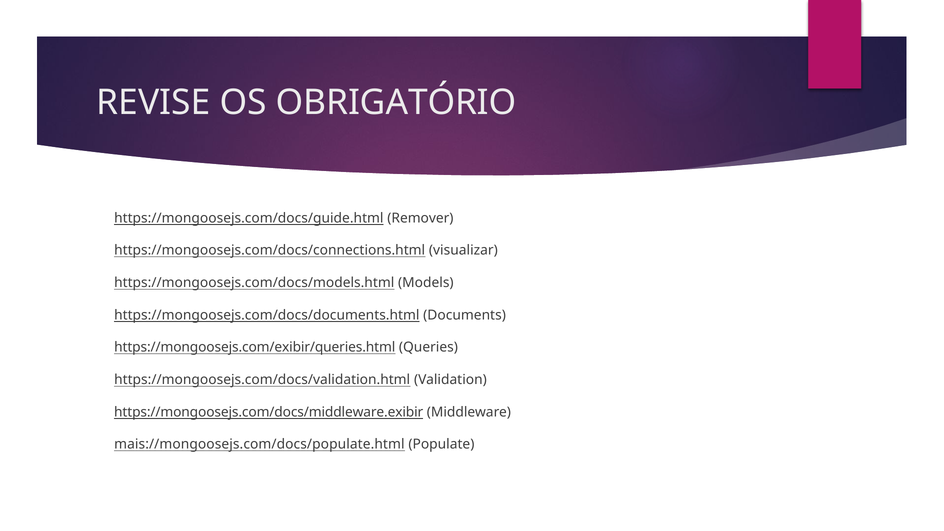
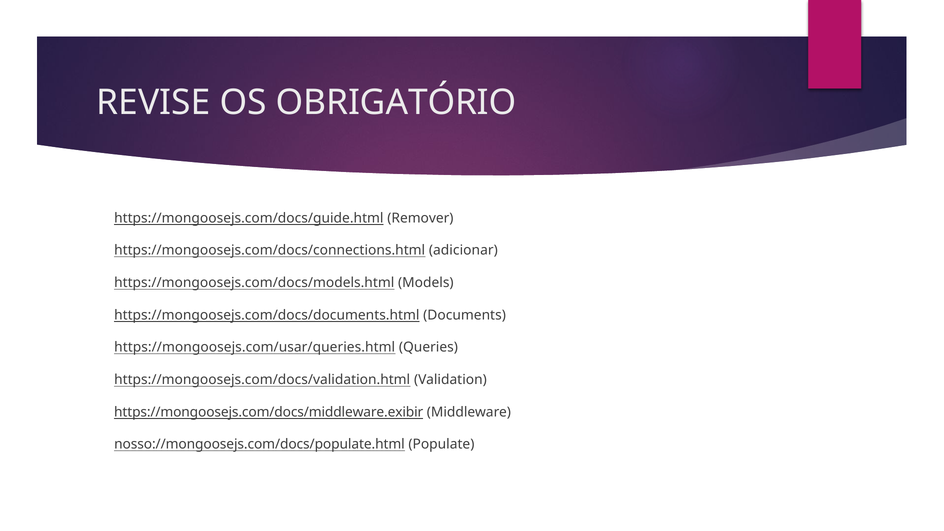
visualizar: visualizar -> adicionar
https://mongoosejs.com/exibir/queries.html: https://mongoosejs.com/exibir/queries.html -> https://mongoosejs.com/usar/queries.html
mais://mongoosejs.com/docs/populate.html: mais://mongoosejs.com/docs/populate.html -> nosso://mongoosejs.com/docs/populate.html
